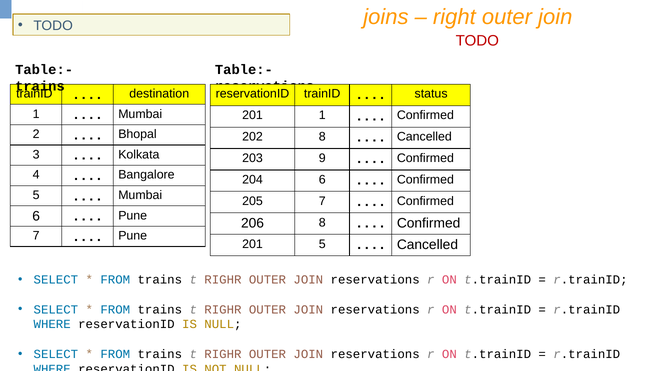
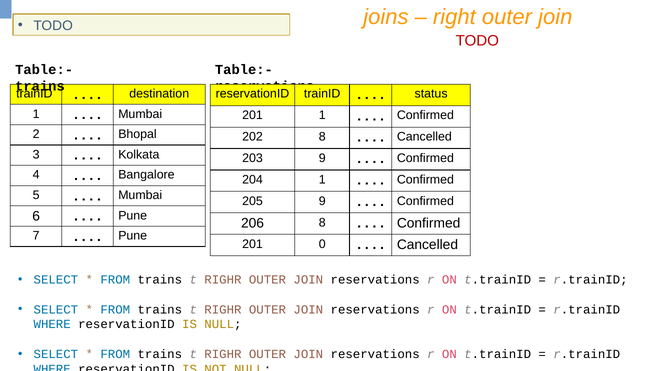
204 6: 6 -> 1
205 7: 7 -> 9
201 5: 5 -> 0
